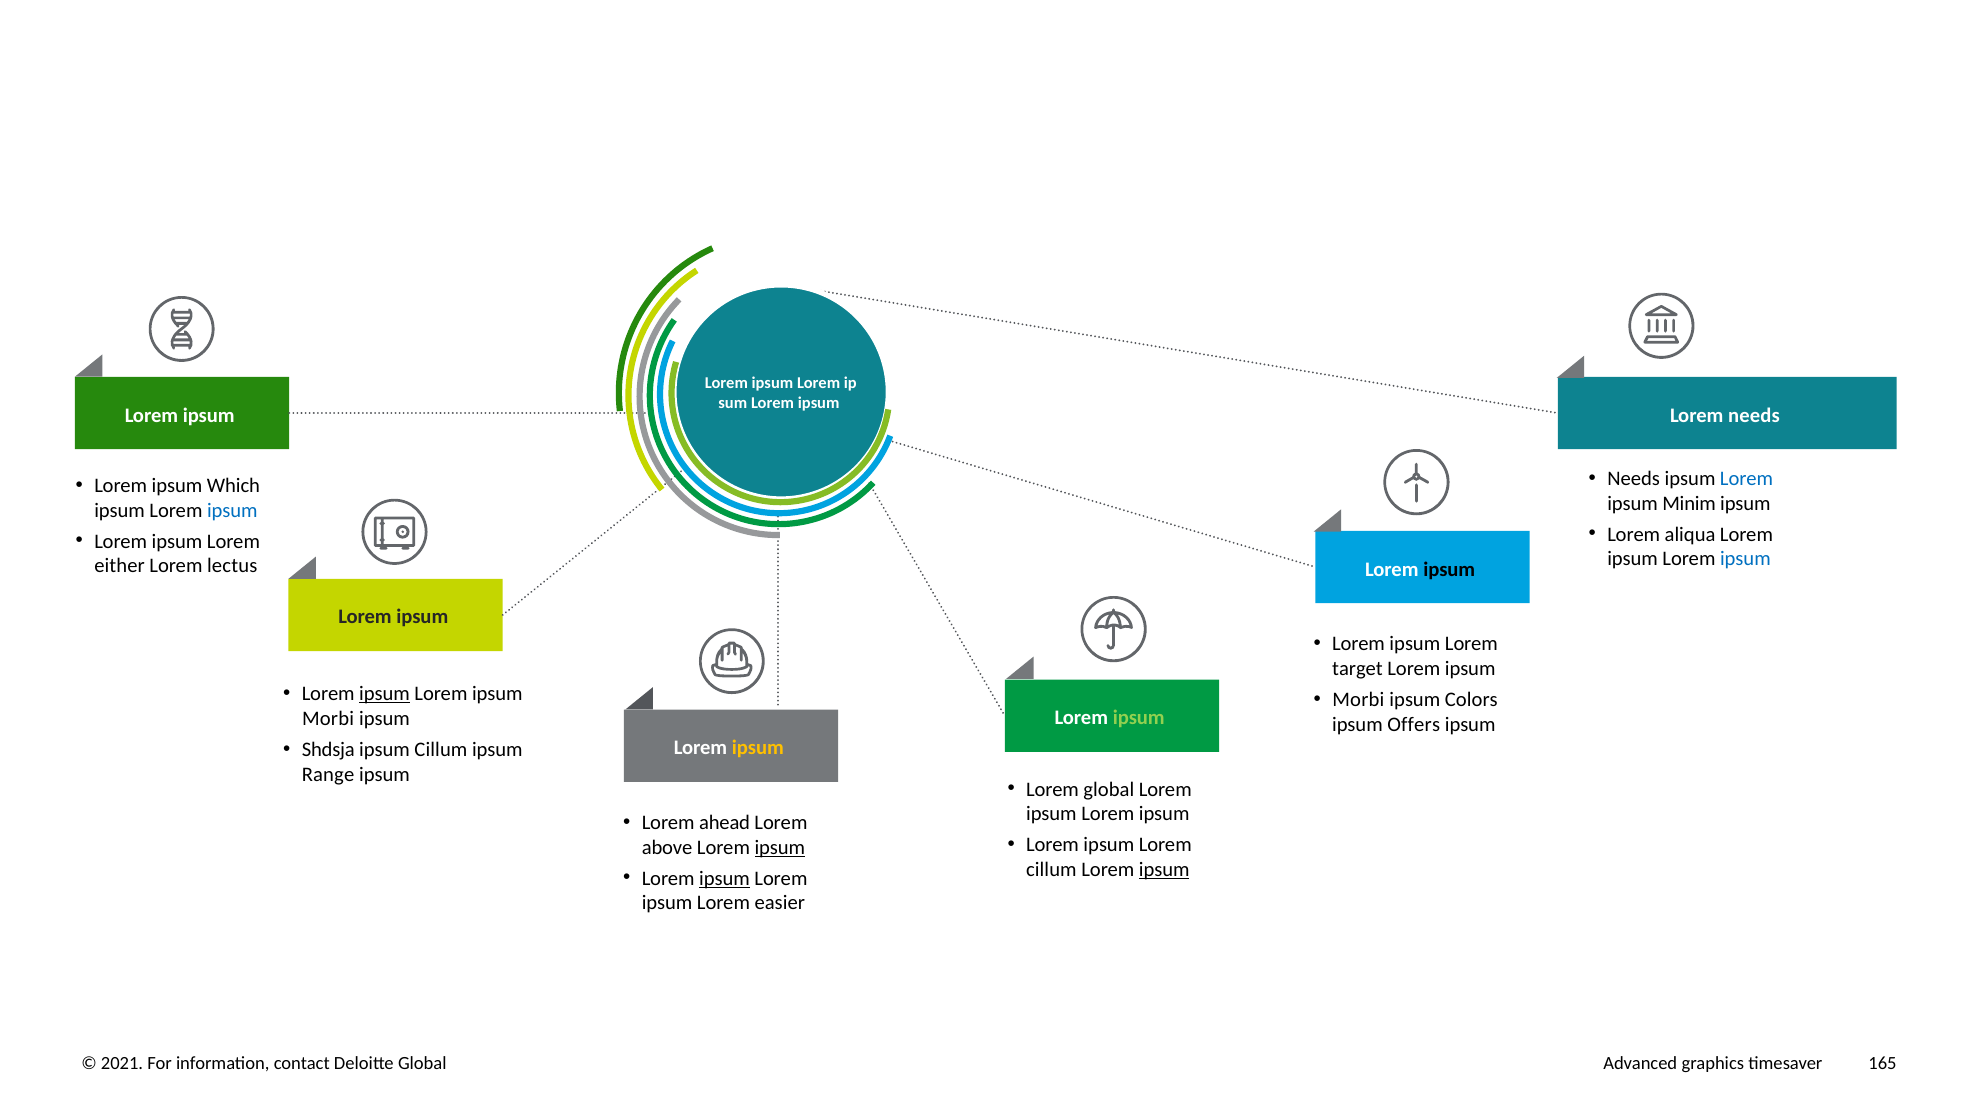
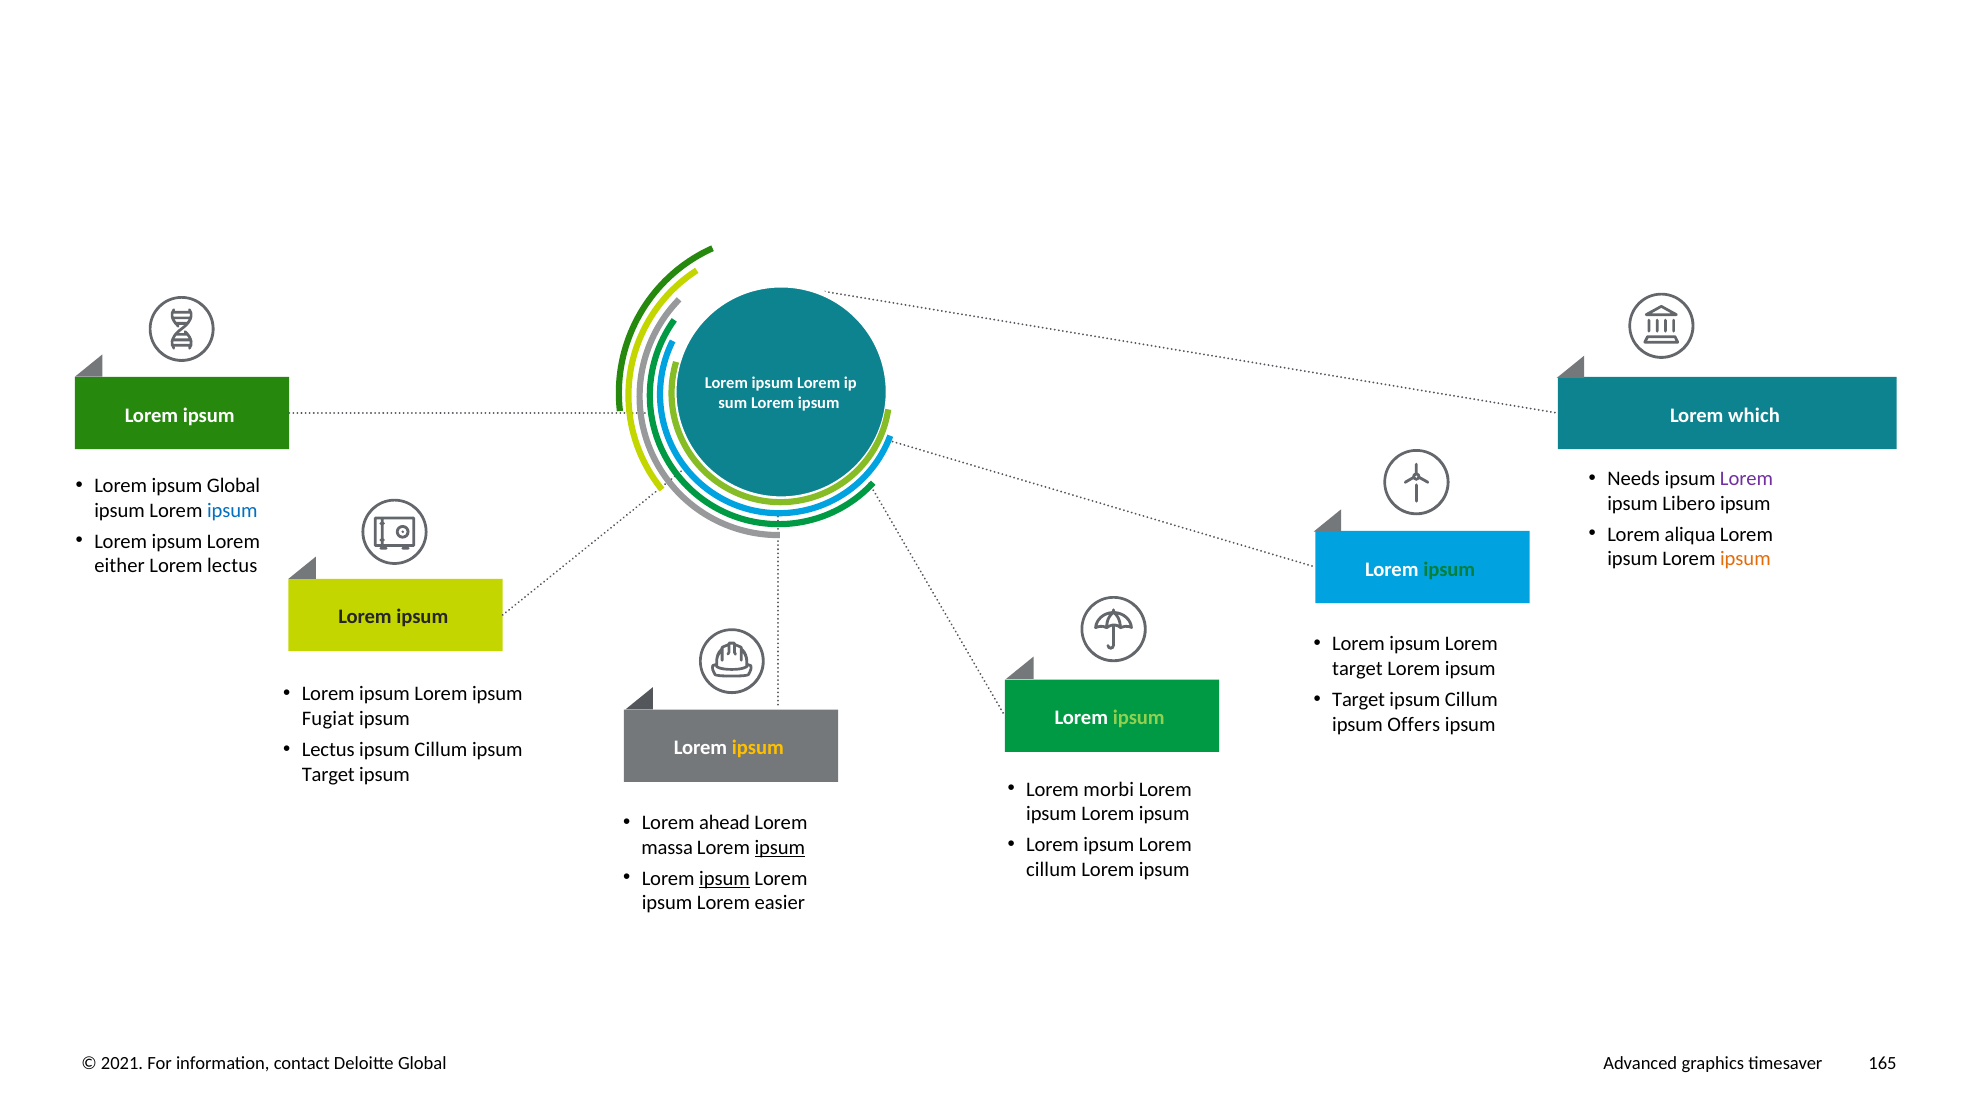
Lorem needs: needs -> which
Lorem at (1747, 478) colour: blue -> purple
ipsum Which: Which -> Global
Minim: Minim -> Libero
ipsum at (1745, 559) colour: blue -> orange
ipsum at (1449, 569) colour: black -> green
ipsum at (385, 694) underline: present -> none
Morbi at (1358, 699): Morbi -> Target
Colors at (1471, 699): Colors -> Cillum
Morbi at (328, 718): Morbi -> Fugiat
Shdsja at (328, 749): Shdsja -> Lectus
Range at (328, 774): Range -> Target
Lorem global: global -> morbi
above: above -> massa
ipsum at (1164, 870) underline: present -> none
